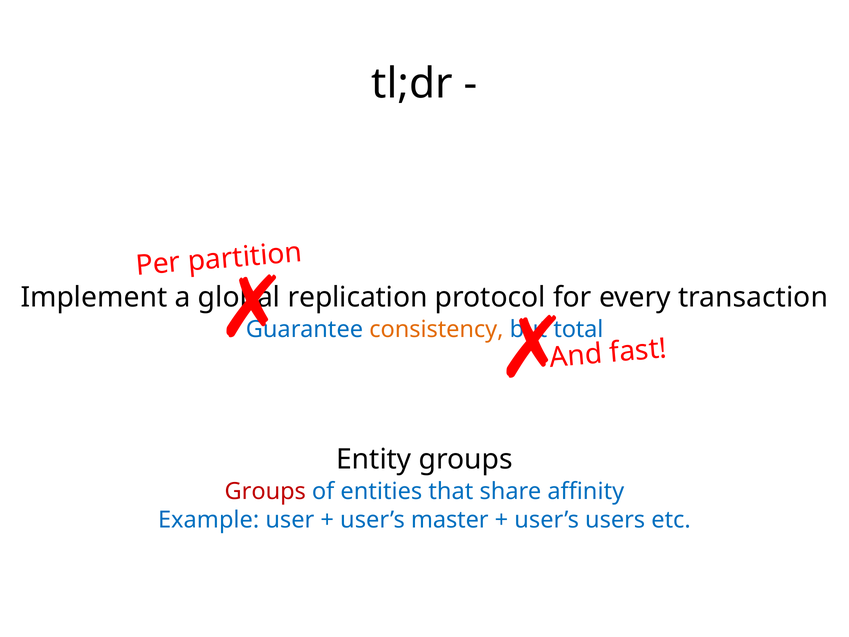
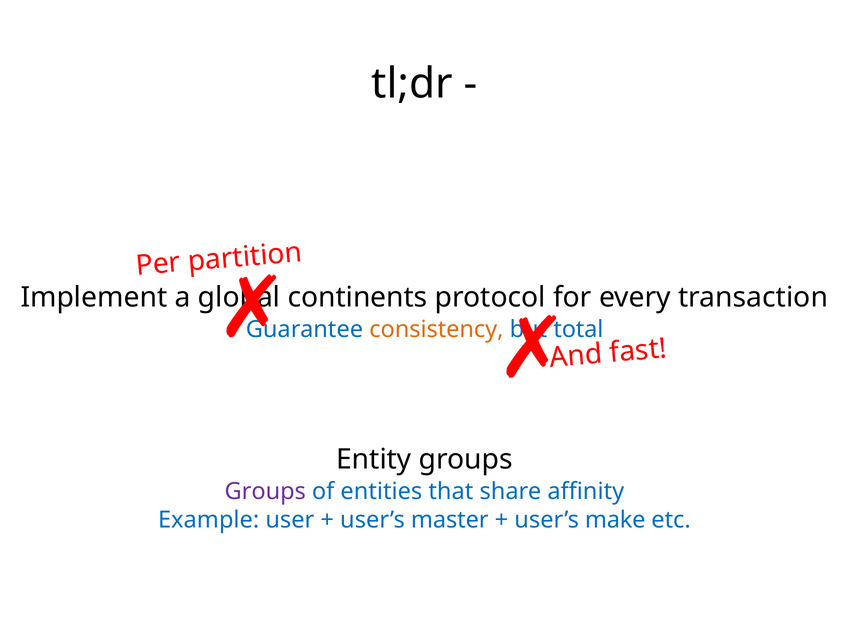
replication: replication -> continents
Groups at (265, 491) colour: red -> purple
users: users -> make
